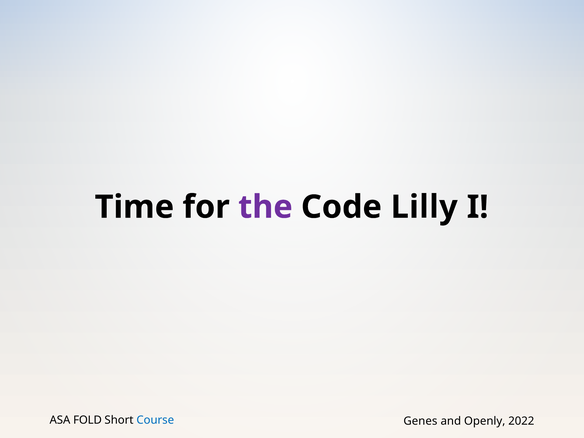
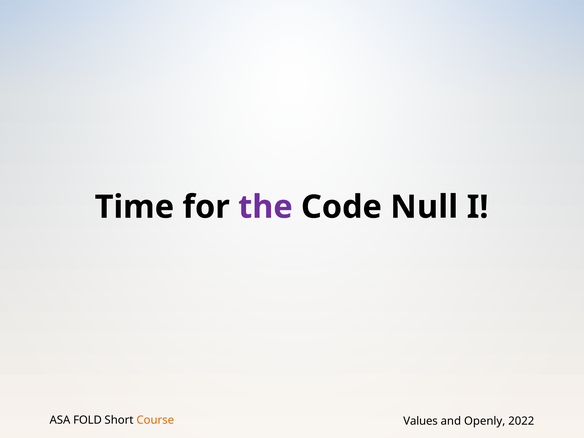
Lilly: Lilly -> Null
Course colour: blue -> orange
Genes: Genes -> Values
